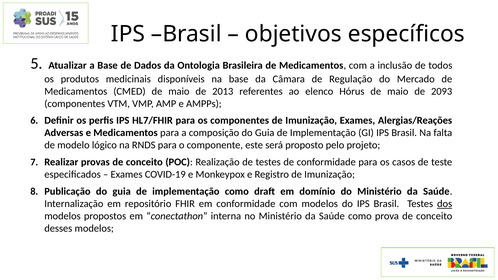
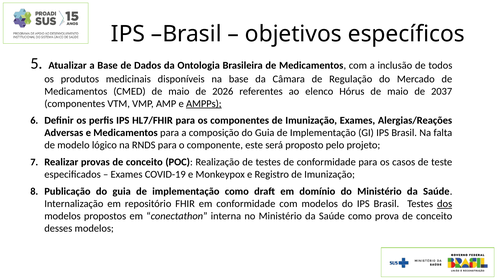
2013: 2013 -> 2026
2093: 2093 -> 2037
AMPPs underline: none -> present
